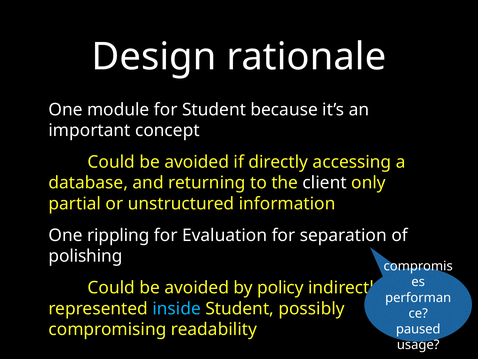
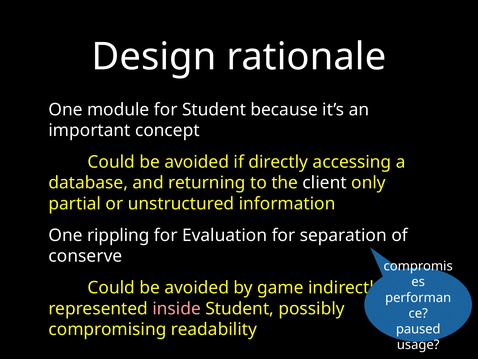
polishing: polishing -> conserve
policy: policy -> game
inside colour: light blue -> pink
